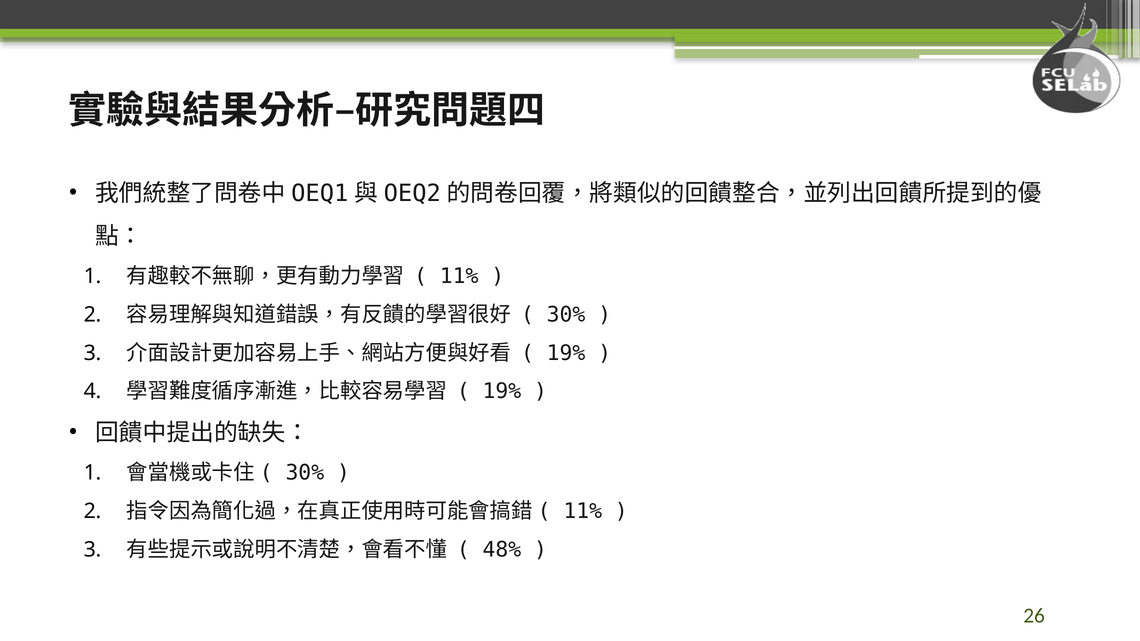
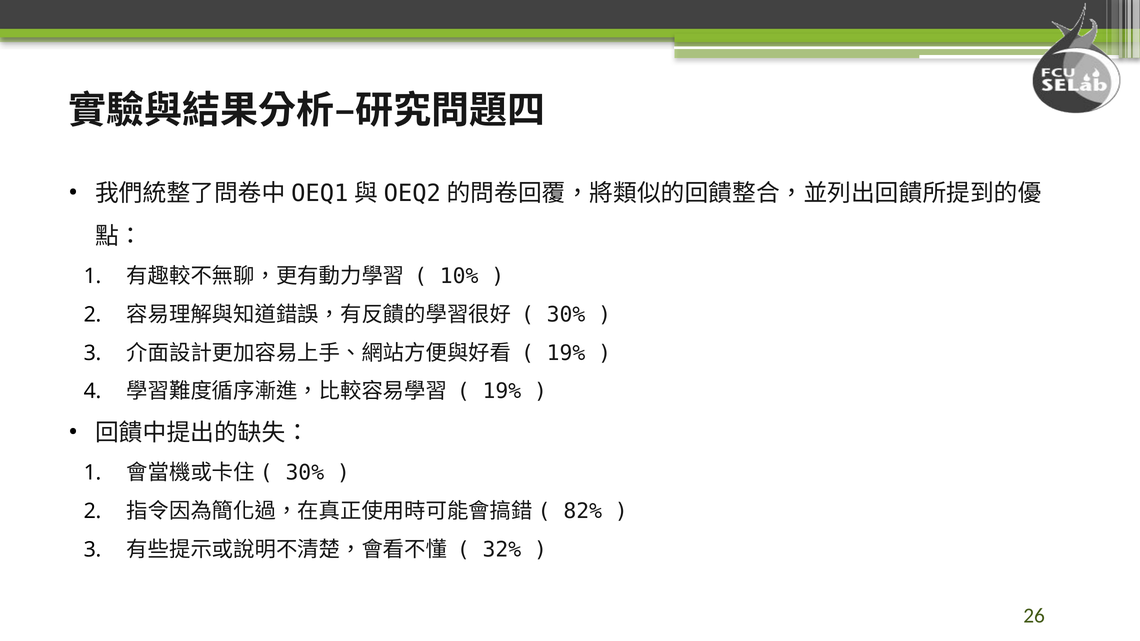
11% at (459, 276): 11% -> 10%
11% at (583, 511): 11% -> 82%
48%: 48% -> 32%
